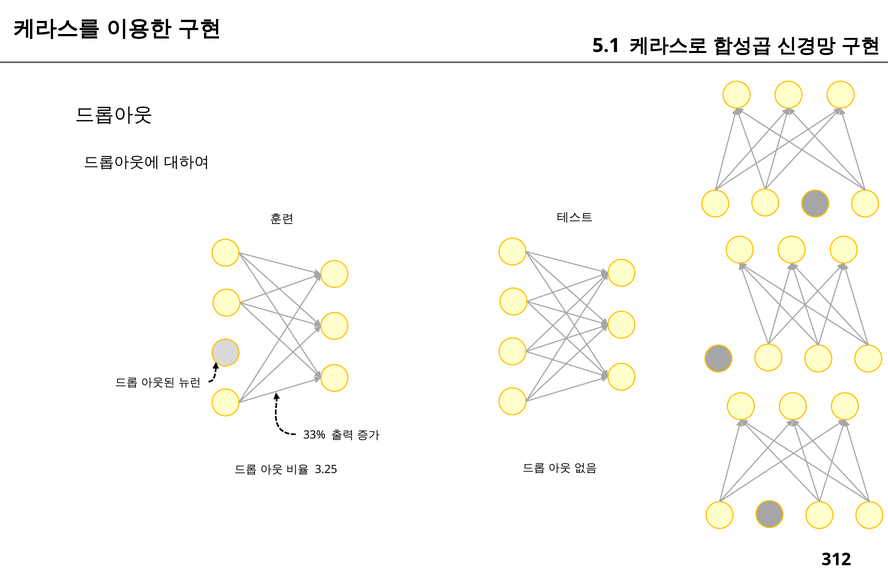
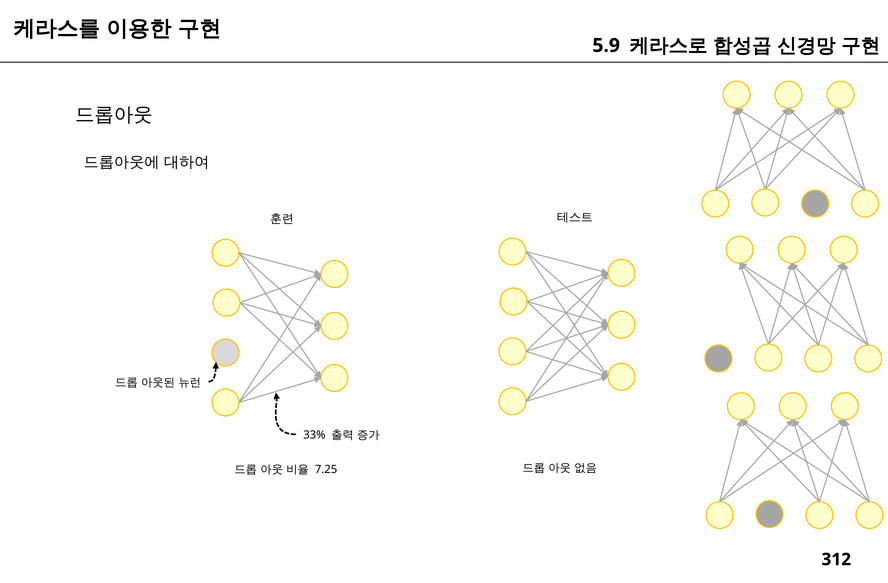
5.1: 5.1 -> 5.9
3.25: 3.25 -> 7.25
